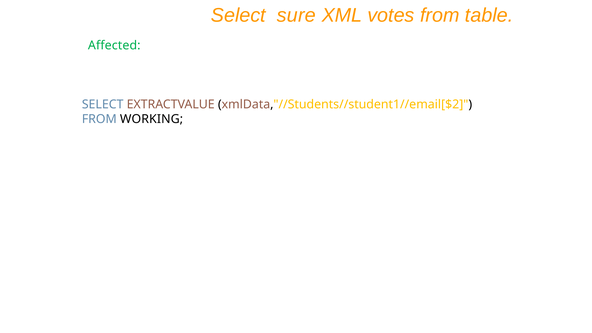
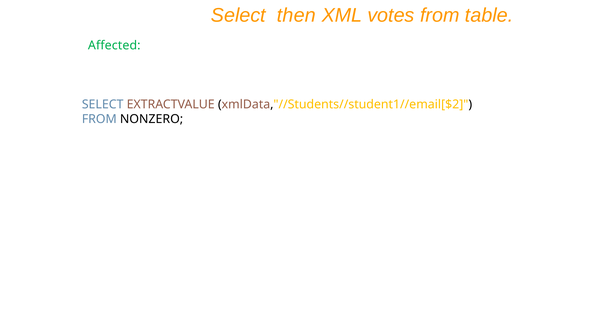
sure: sure -> then
WORKING: WORKING -> NONZERO
